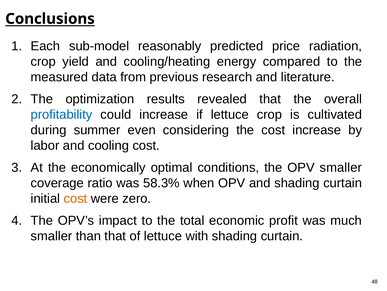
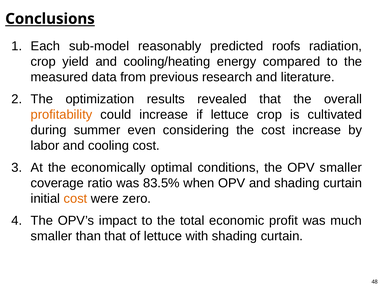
price: price -> roofs
profitability colour: blue -> orange
58.3%: 58.3% -> 83.5%
